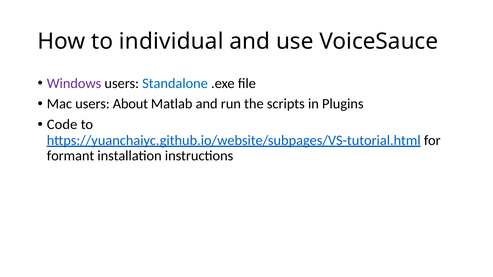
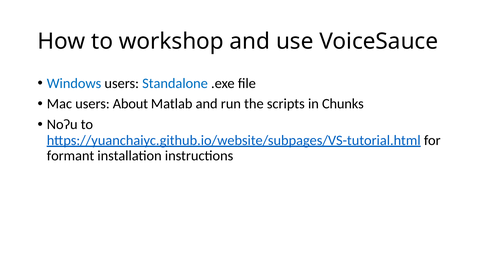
individual: individual -> workshop
Windows colour: purple -> blue
Plugins: Plugins -> Chunks
Code: Code -> Noʔu
